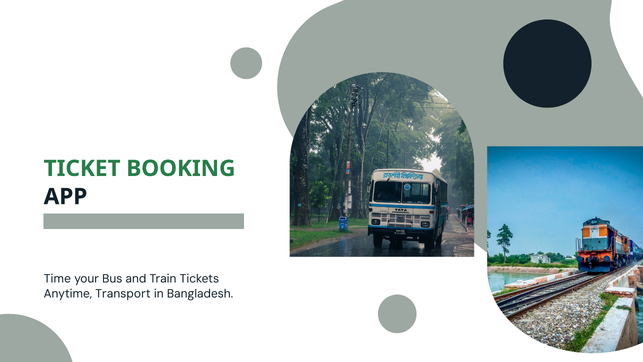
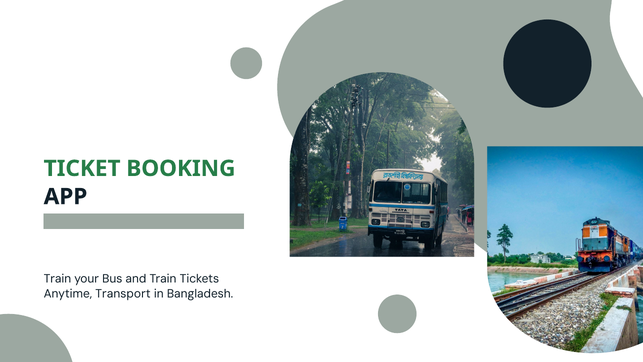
Time at (57, 279): Time -> Train
